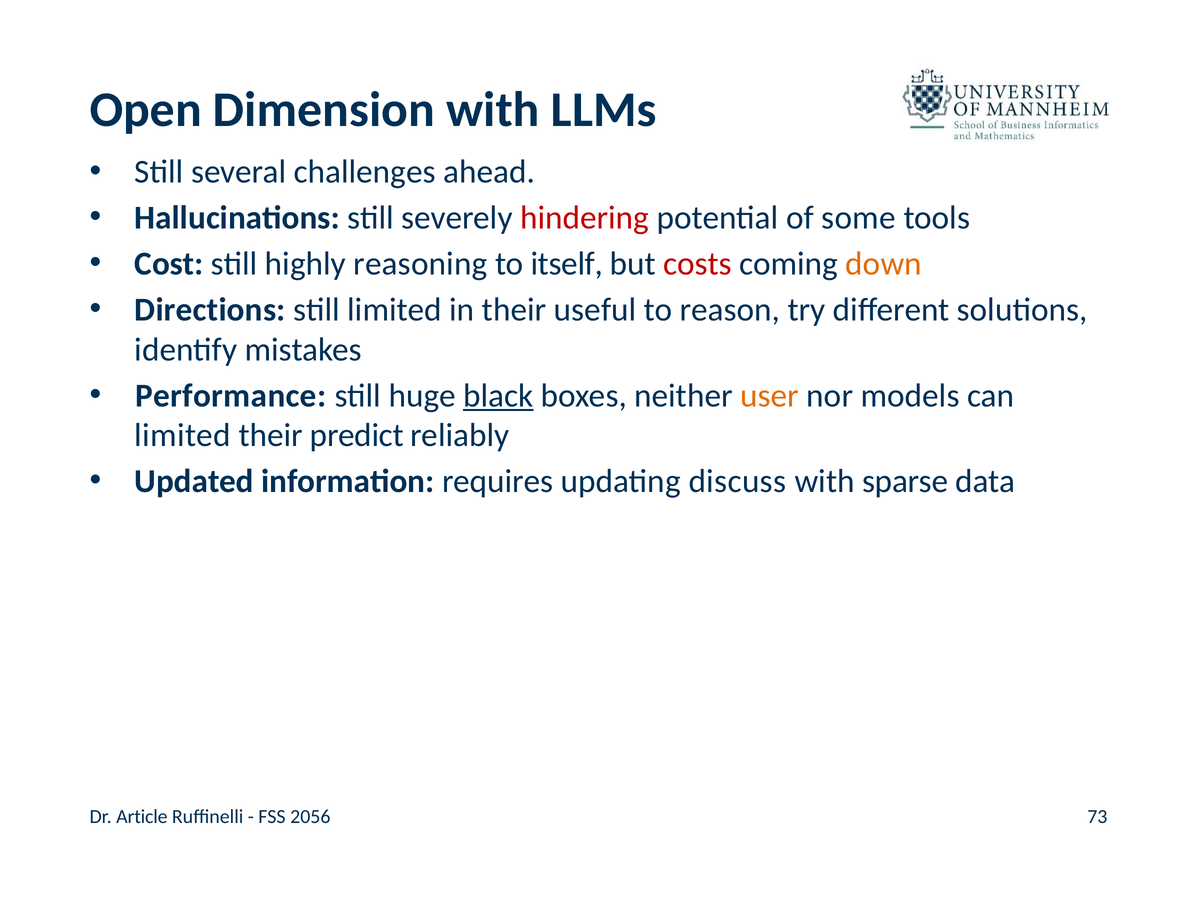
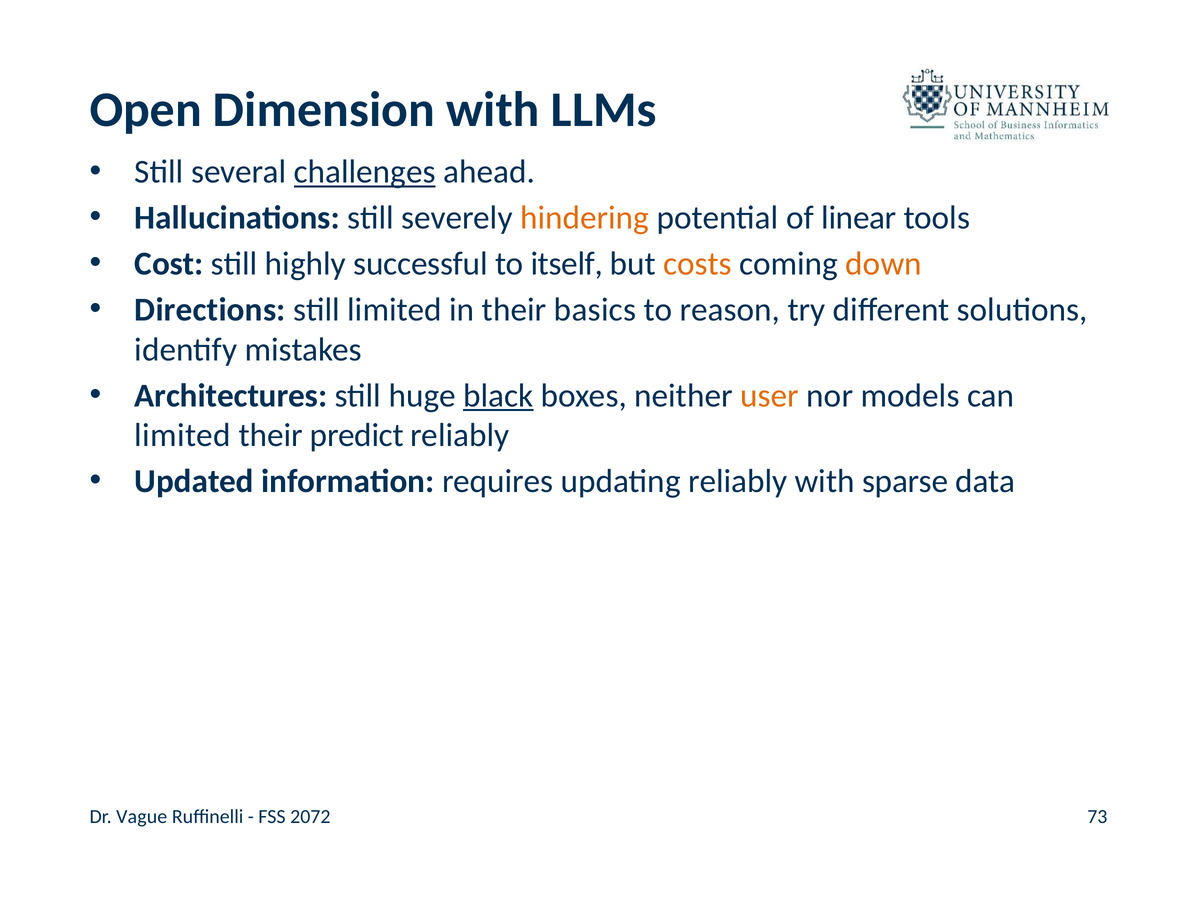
challenges underline: none -> present
hindering colour: red -> orange
some: some -> linear
reasoning: reasoning -> successful
costs colour: red -> orange
useful: useful -> basics
Performance: Performance -> Architectures
updating discuss: discuss -> reliably
Article: Article -> Vague
2056: 2056 -> 2072
